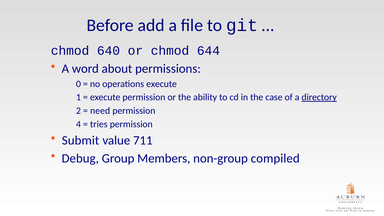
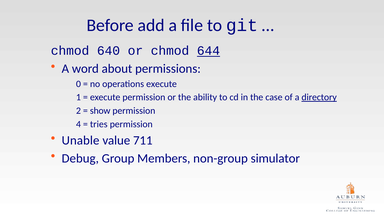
644 underline: none -> present
need: need -> show
Submit: Submit -> Unable
compiled: compiled -> simulator
